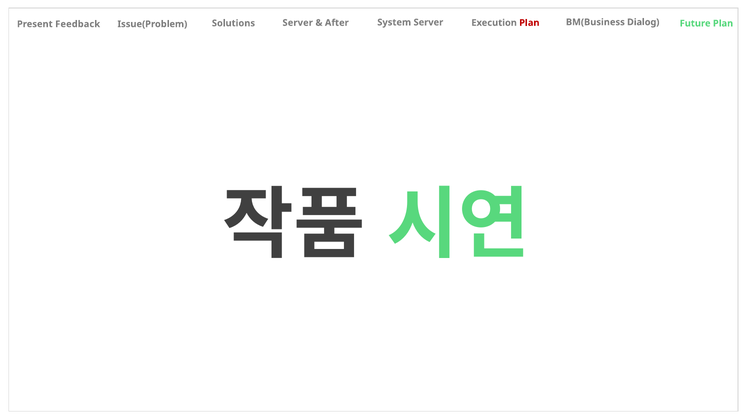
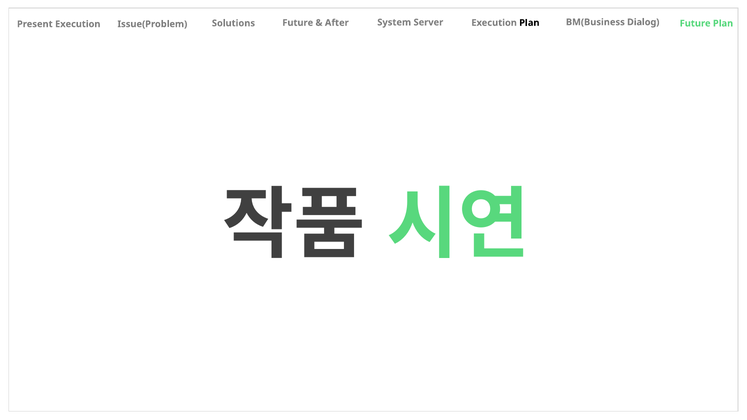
Solutions Server: Server -> Future
Plan at (529, 23) colour: red -> black
Present Feedback: Feedback -> Execution
